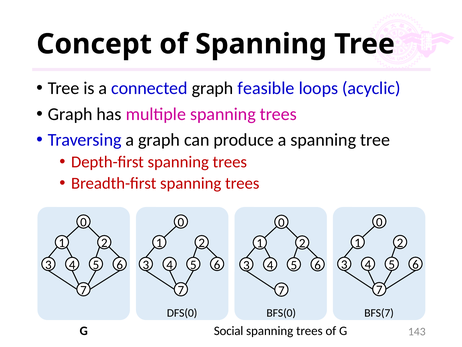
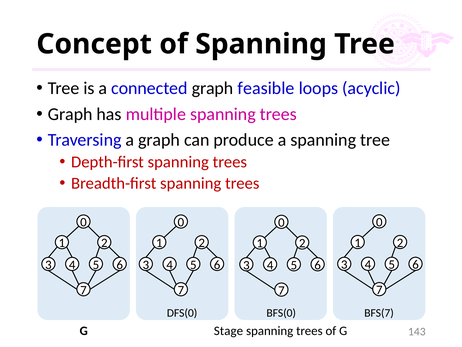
Social: Social -> Stage
